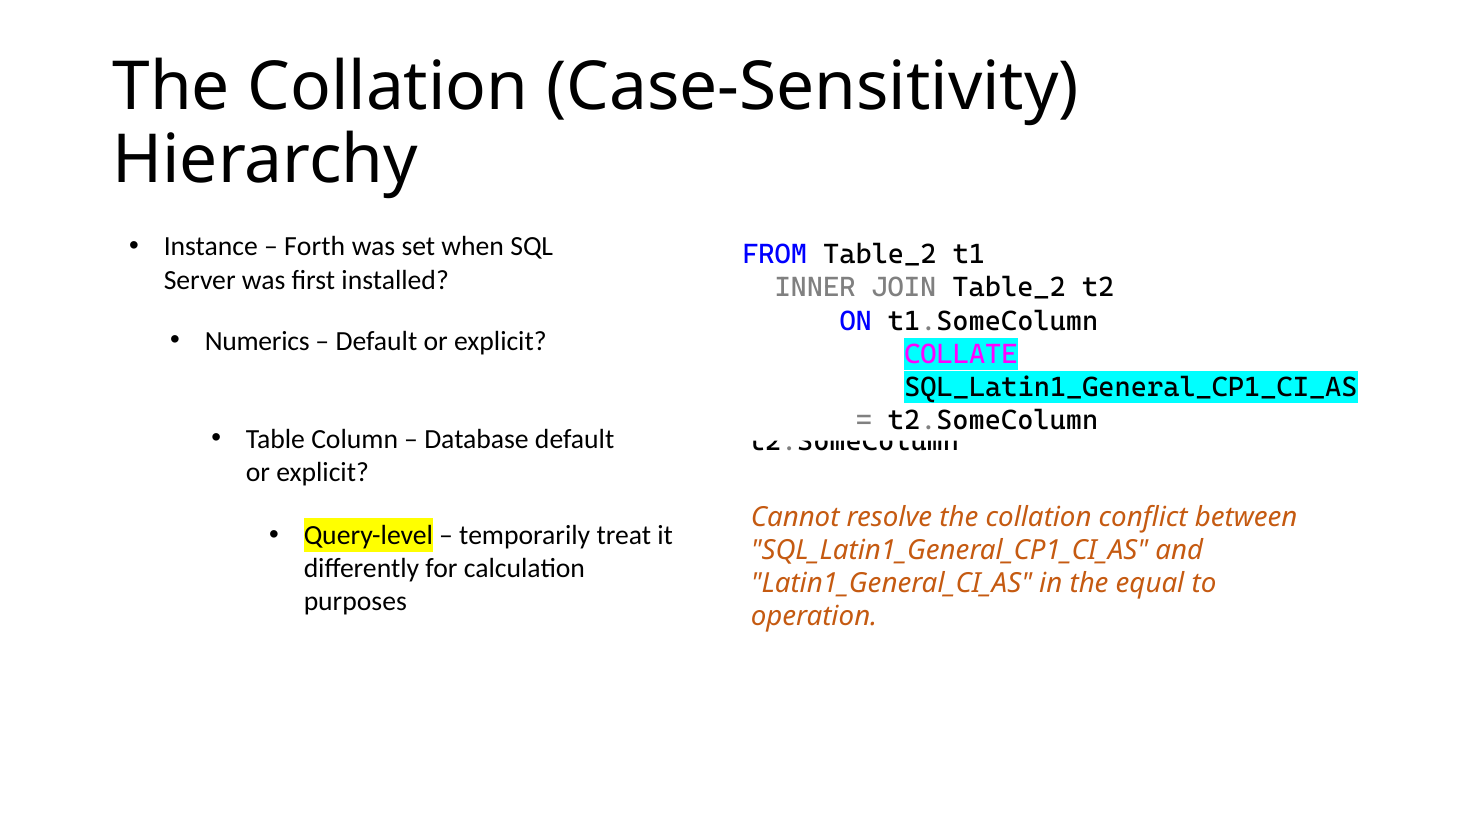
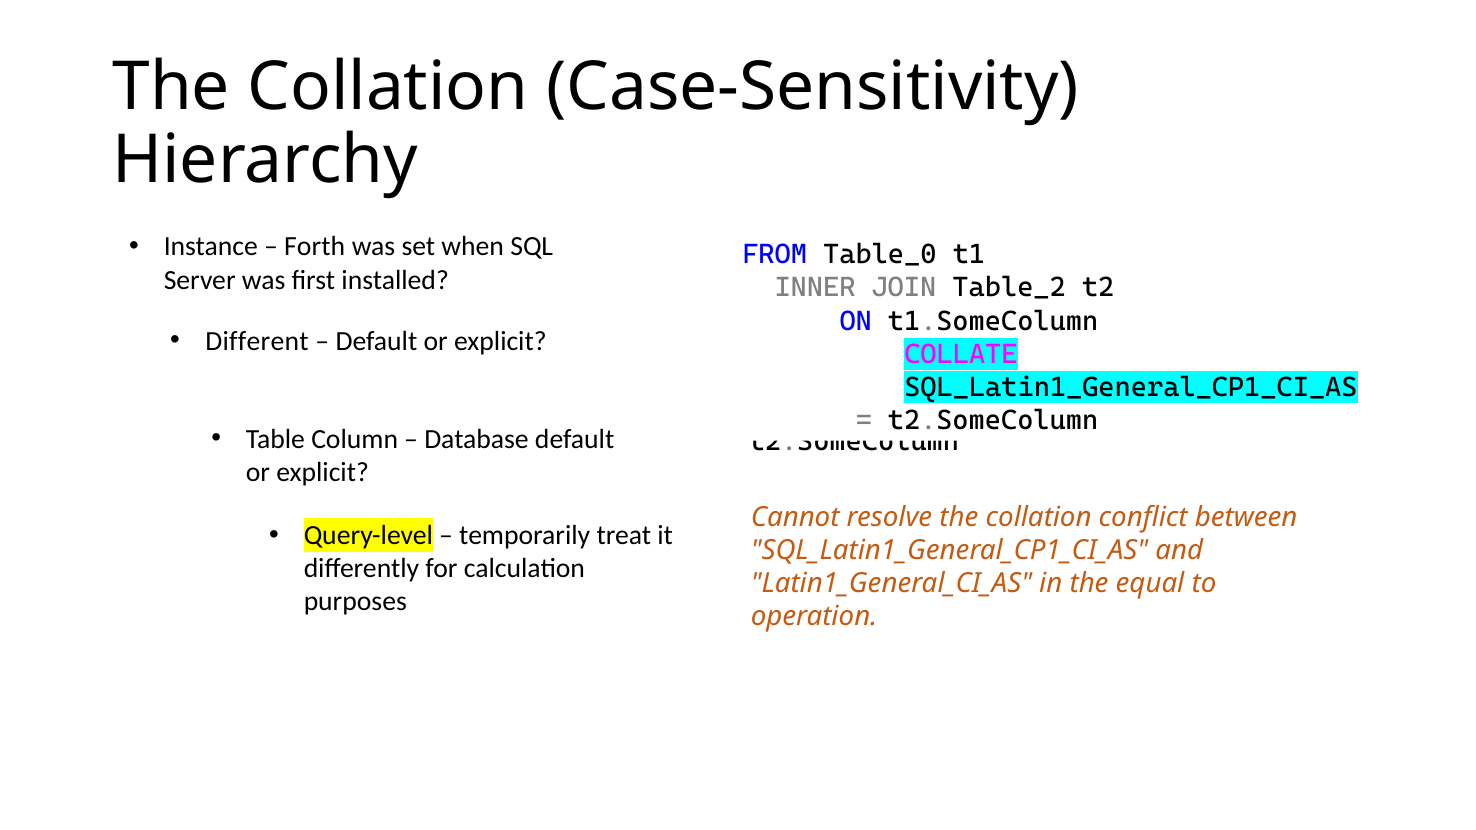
FROM Table_2: Table_2 -> Table_0
Numerics: Numerics -> Different
